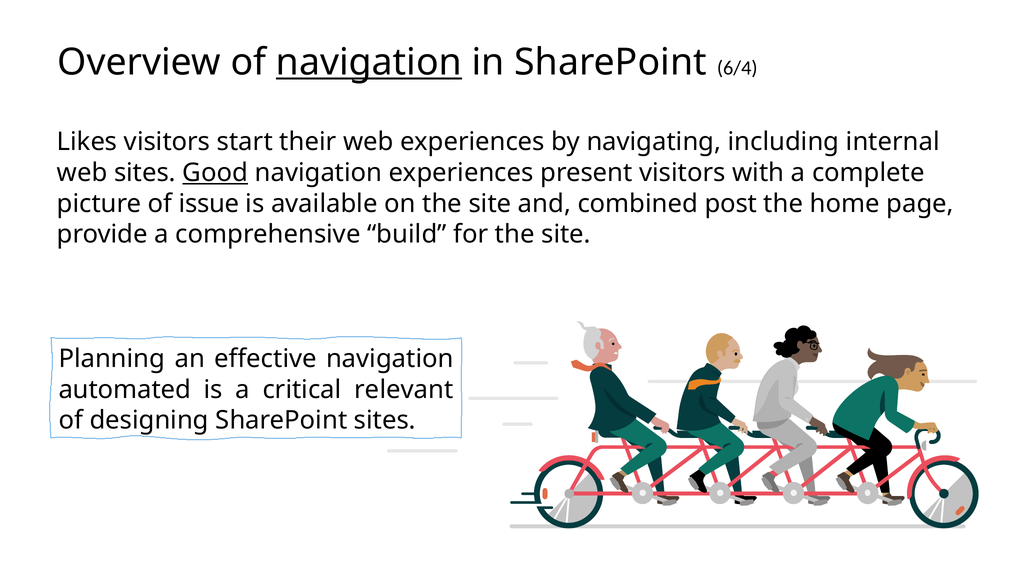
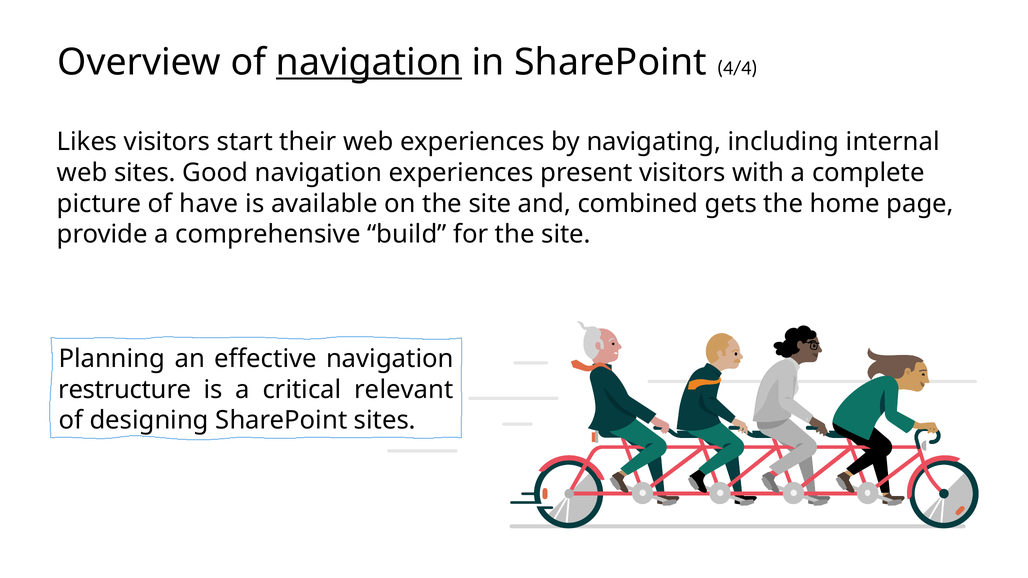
6/4: 6/4 -> 4/4
Good underline: present -> none
issue: issue -> have
post: post -> gets
automated: automated -> restructure
